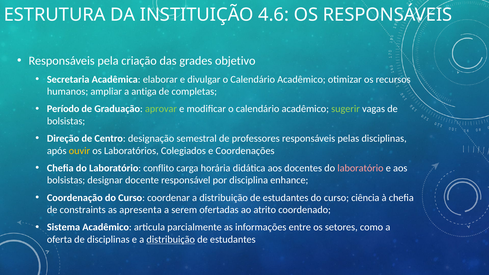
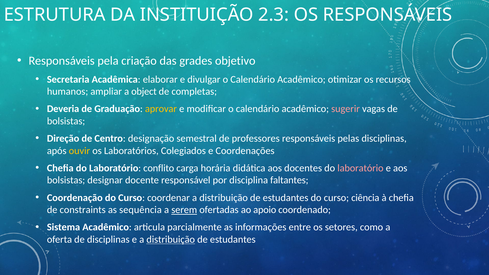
4.6: 4.6 -> 2.3
antiga: antiga -> object
Período: Período -> Deveria
aprovar colour: light green -> yellow
sugerir colour: light green -> pink
enhance: enhance -> faltantes
apresenta: apresenta -> sequência
serem underline: none -> present
atrito: atrito -> apoio
